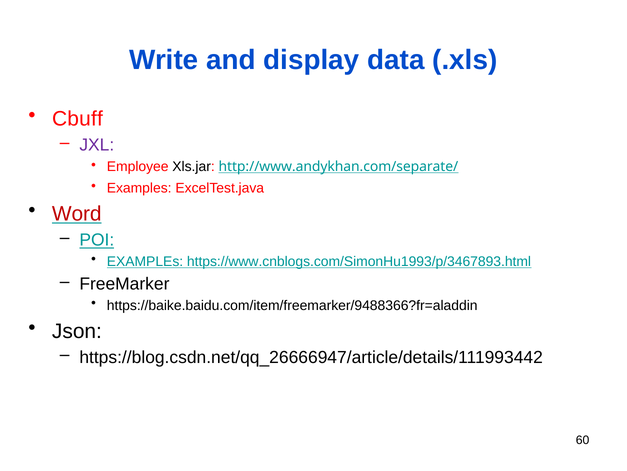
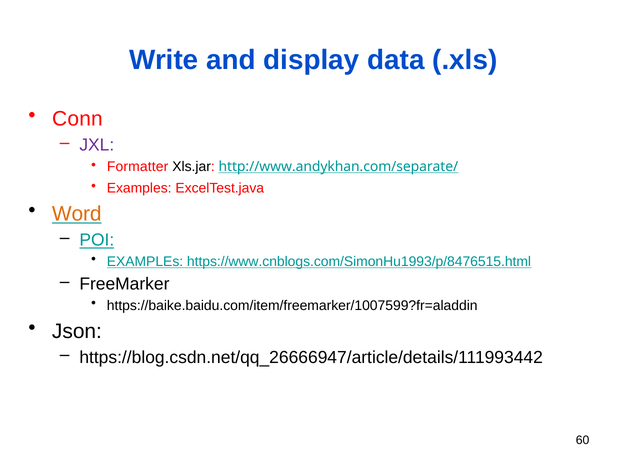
Cbuff: Cbuff -> Conn
Employee: Employee -> Formatter
Word colour: red -> orange
https://www.cnblogs.com/SimonHu1993/p/3467893.html: https://www.cnblogs.com/SimonHu1993/p/3467893.html -> https://www.cnblogs.com/SimonHu1993/p/8476515.html
https://baike.baidu.com/item/freemarker/9488366?fr=aladdin: https://baike.baidu.com/item/freemarker/9488366?fr=aladdin -> https://baike.baidu.com/item/freemarker/1007599?fr=aladdin
